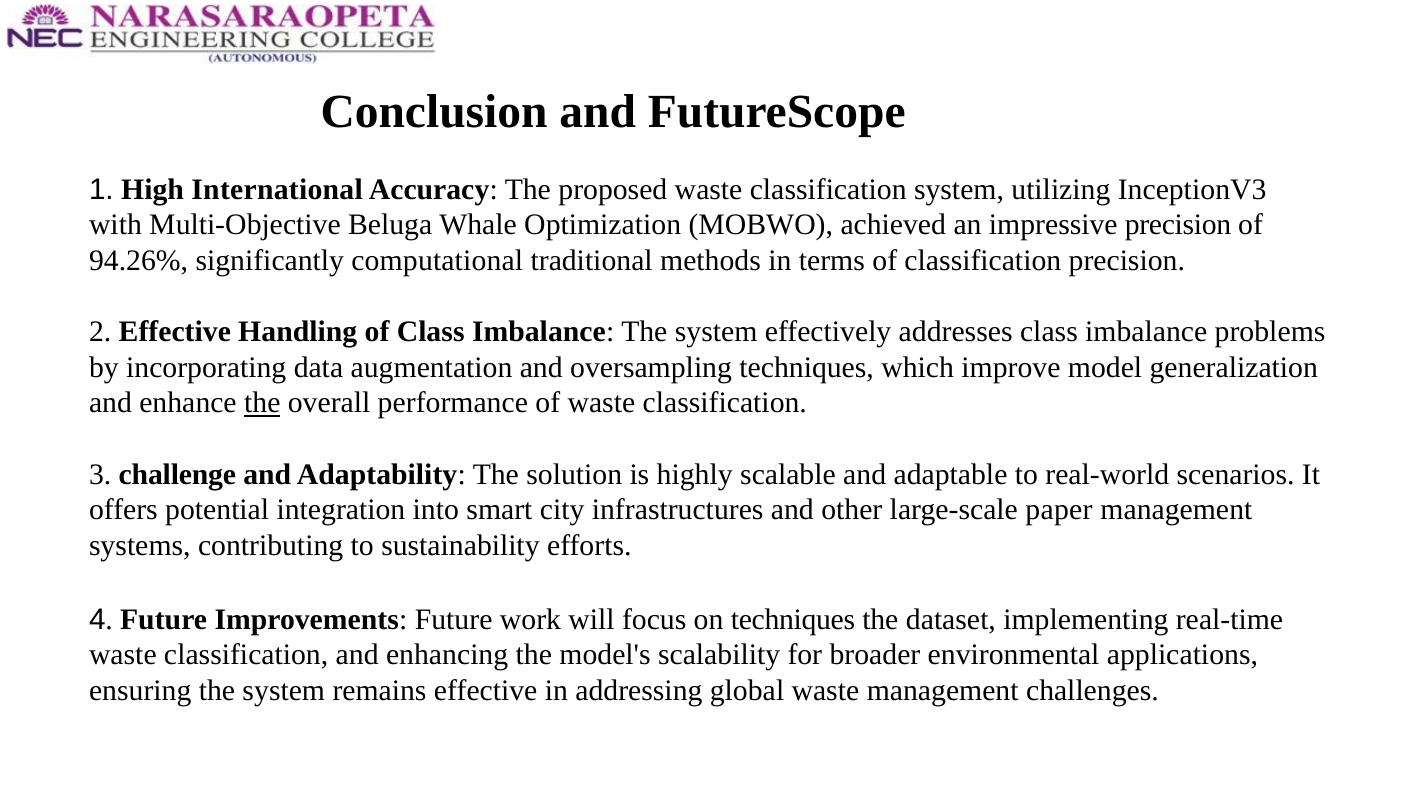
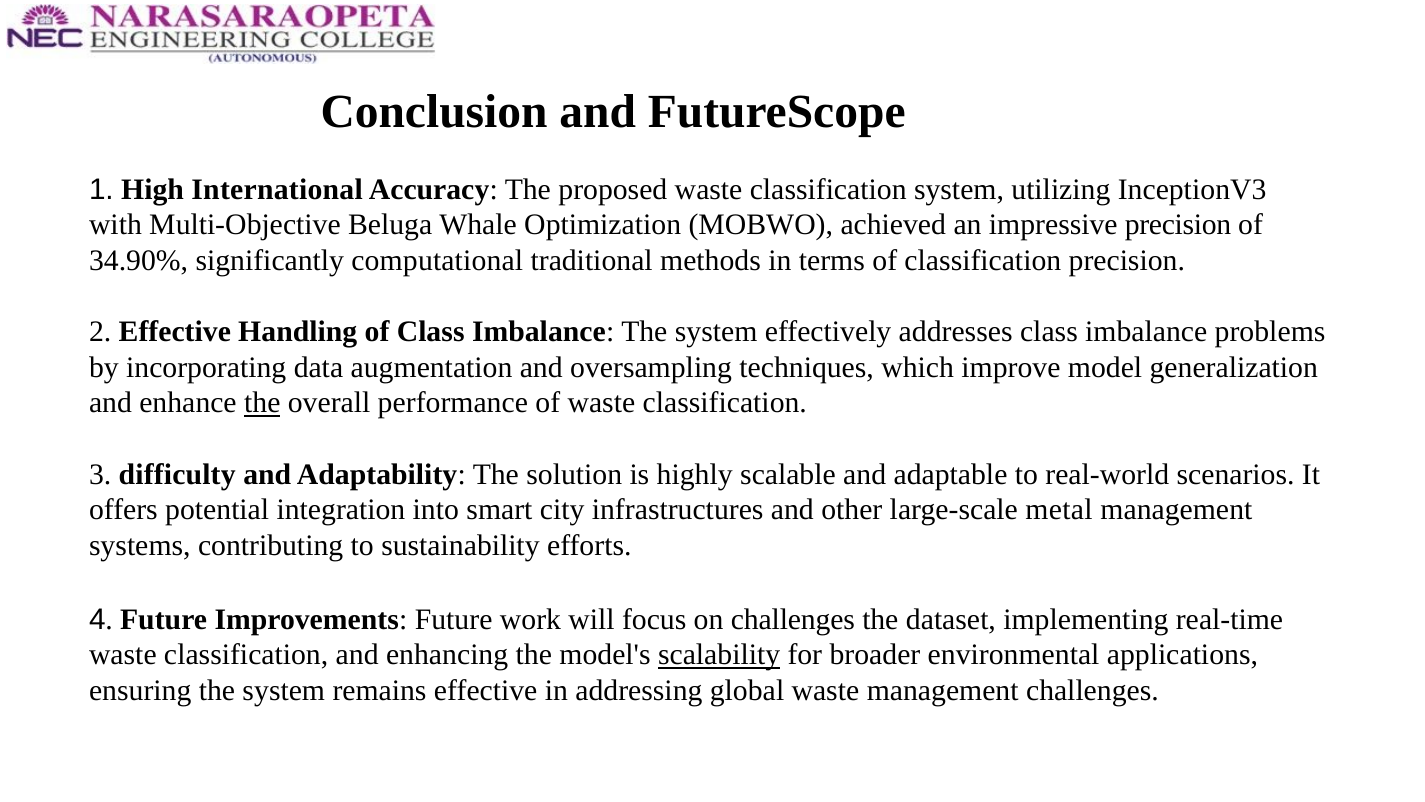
94.26%: 94.26% -> 34.90%
challenge: challenge -> difficulty
paper: paper -> metal
on techniques: techniques -> challenges
scalability underline: none -> present
